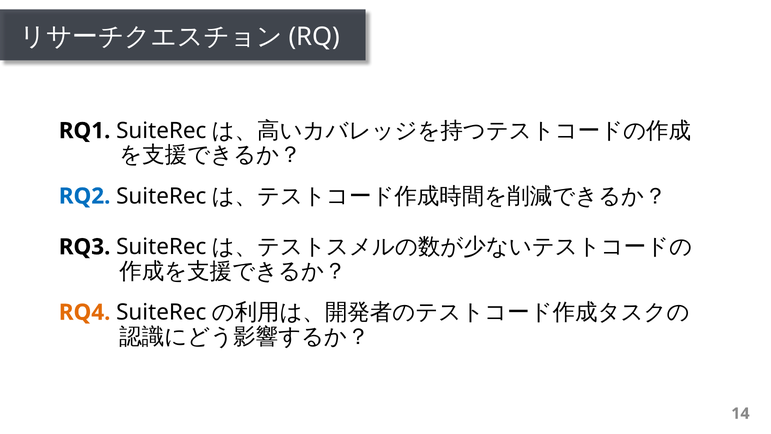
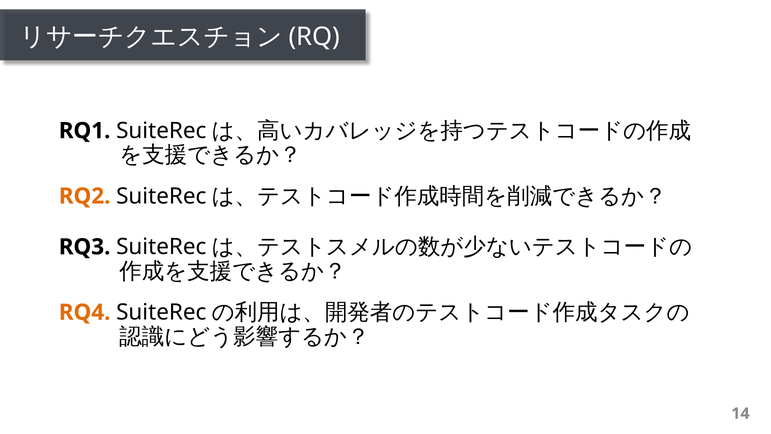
RQ2 colour: blue -> orange
